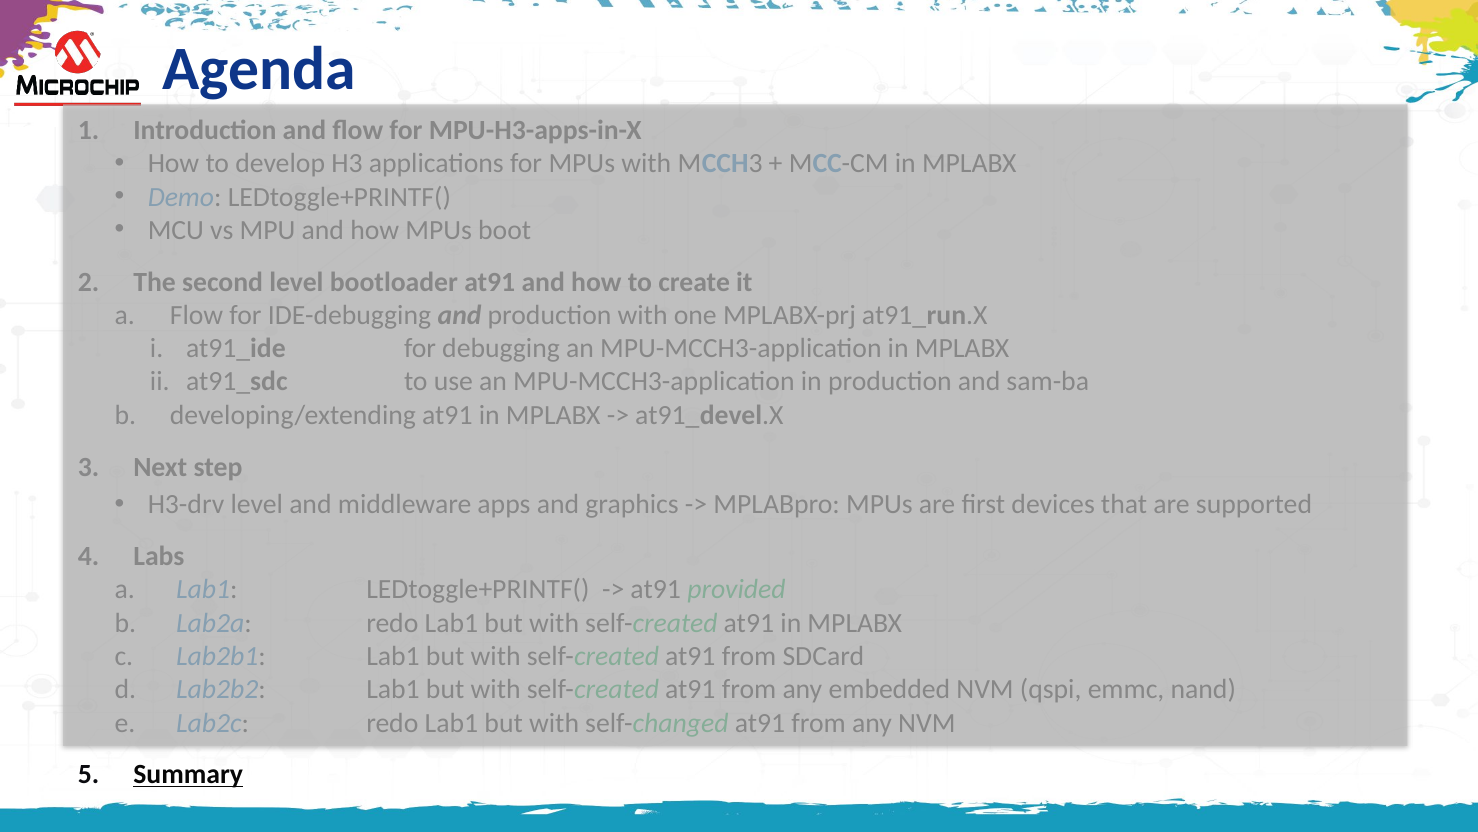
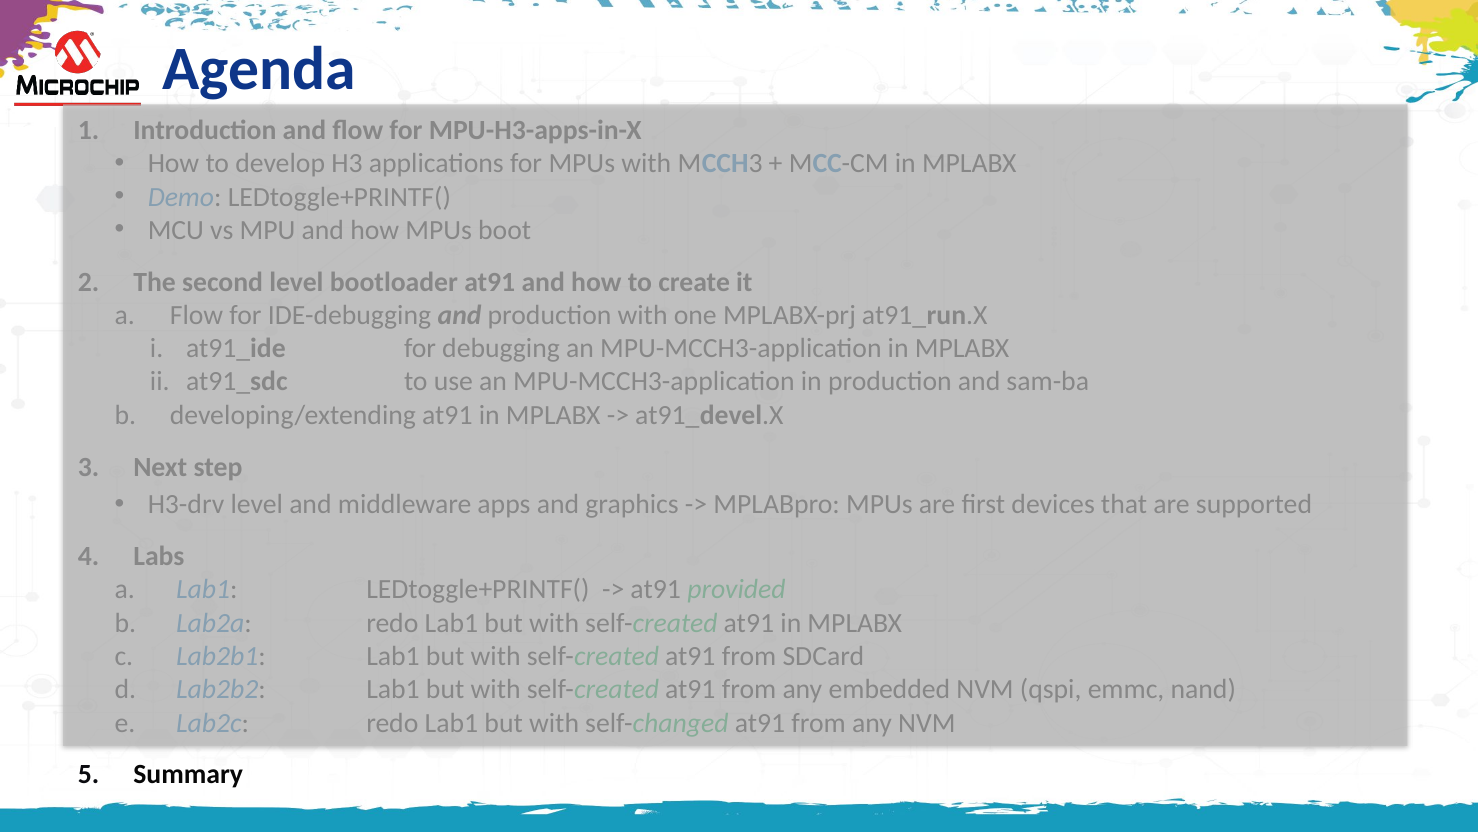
Summary underline: present -> none
